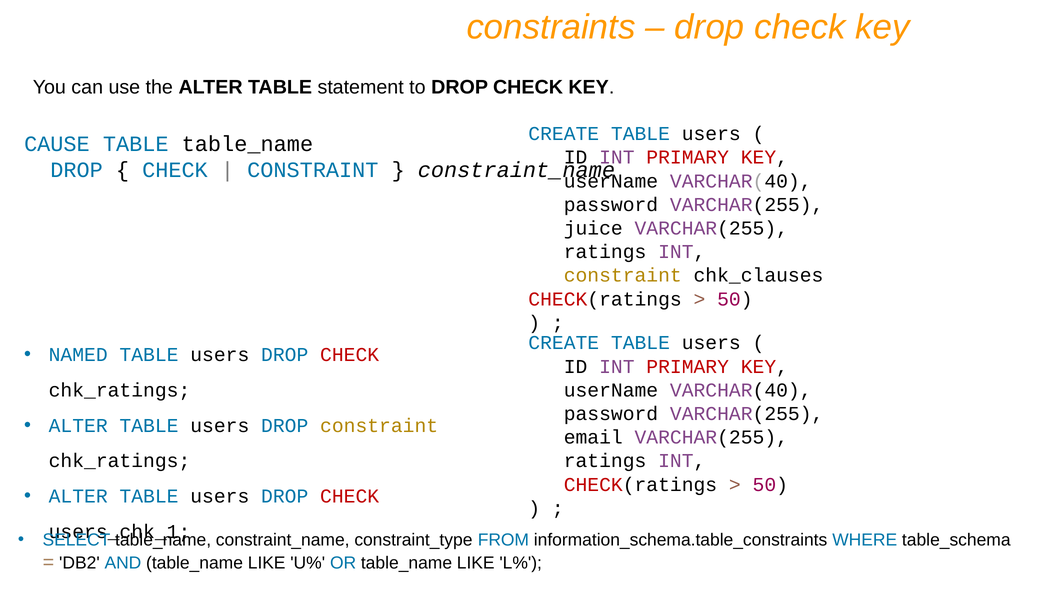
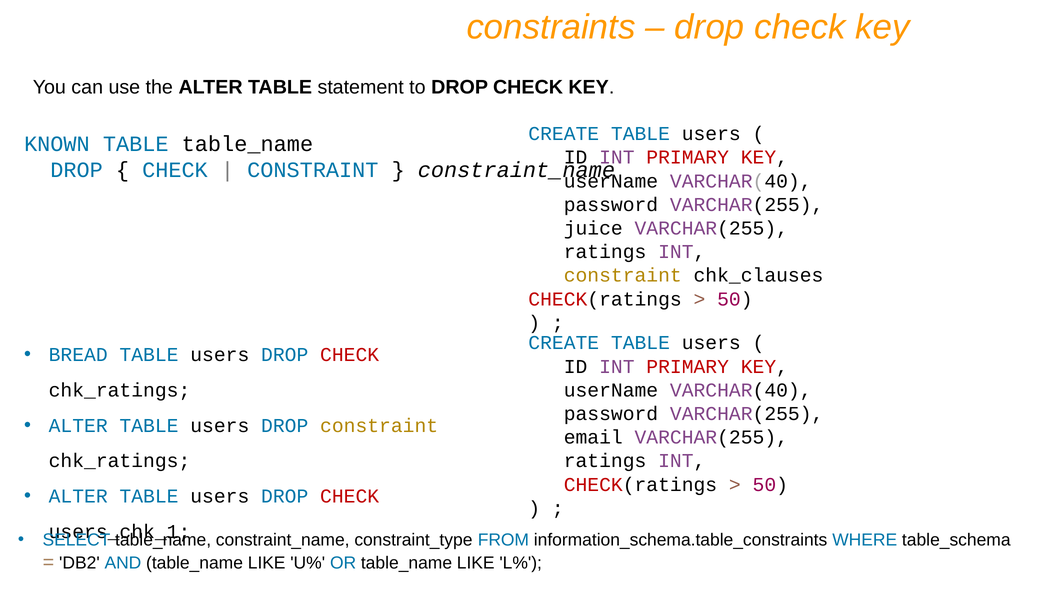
CAUSE: CAUSE -> KNOWN
NAMED: NAMED -> BREAD
